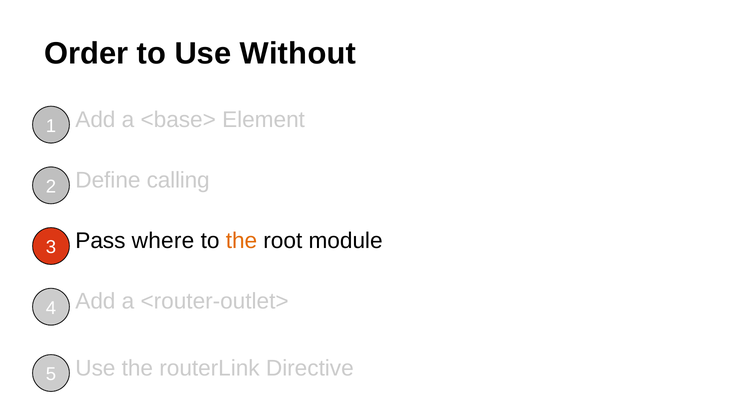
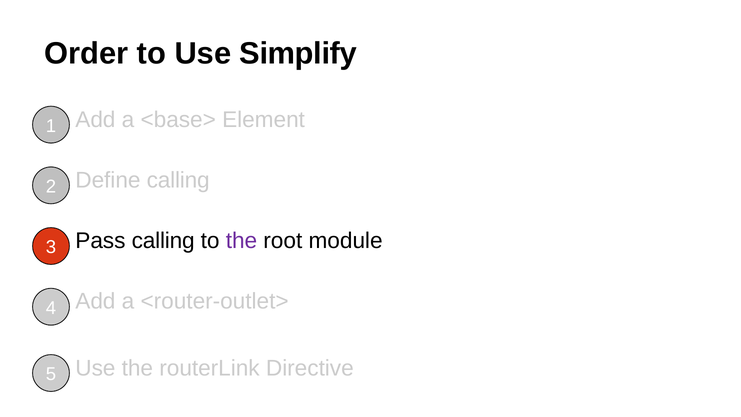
Without: Without -> Simplify
Pass where: where -> calling
the at (241, 241) colour: orange -> purple
